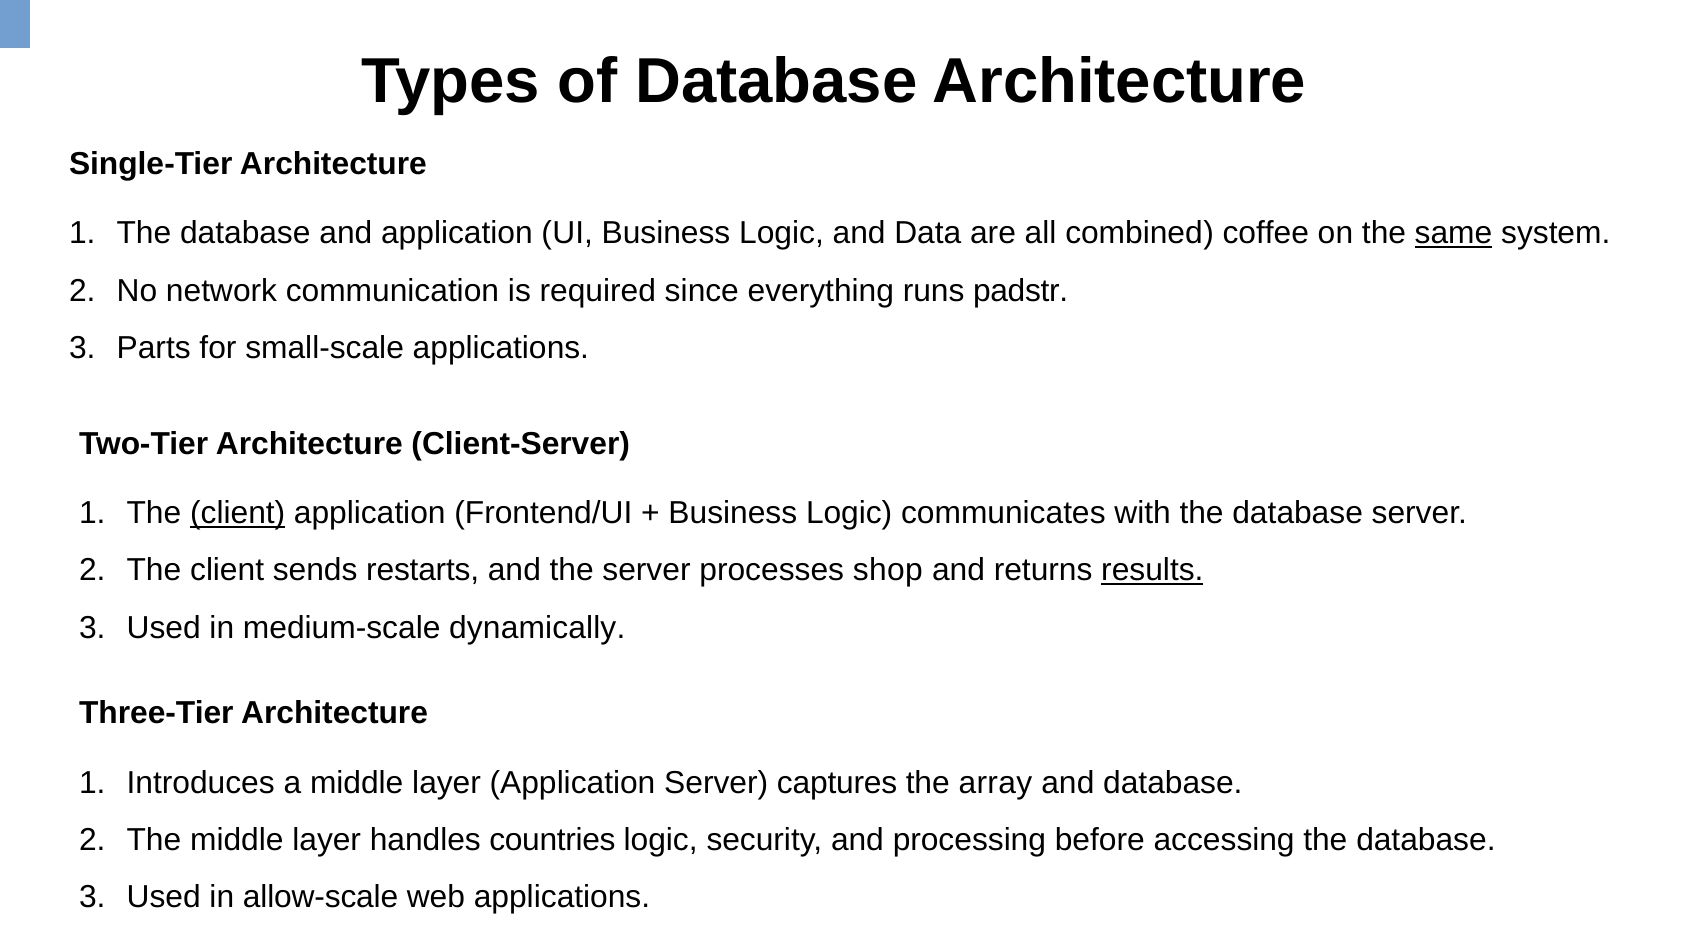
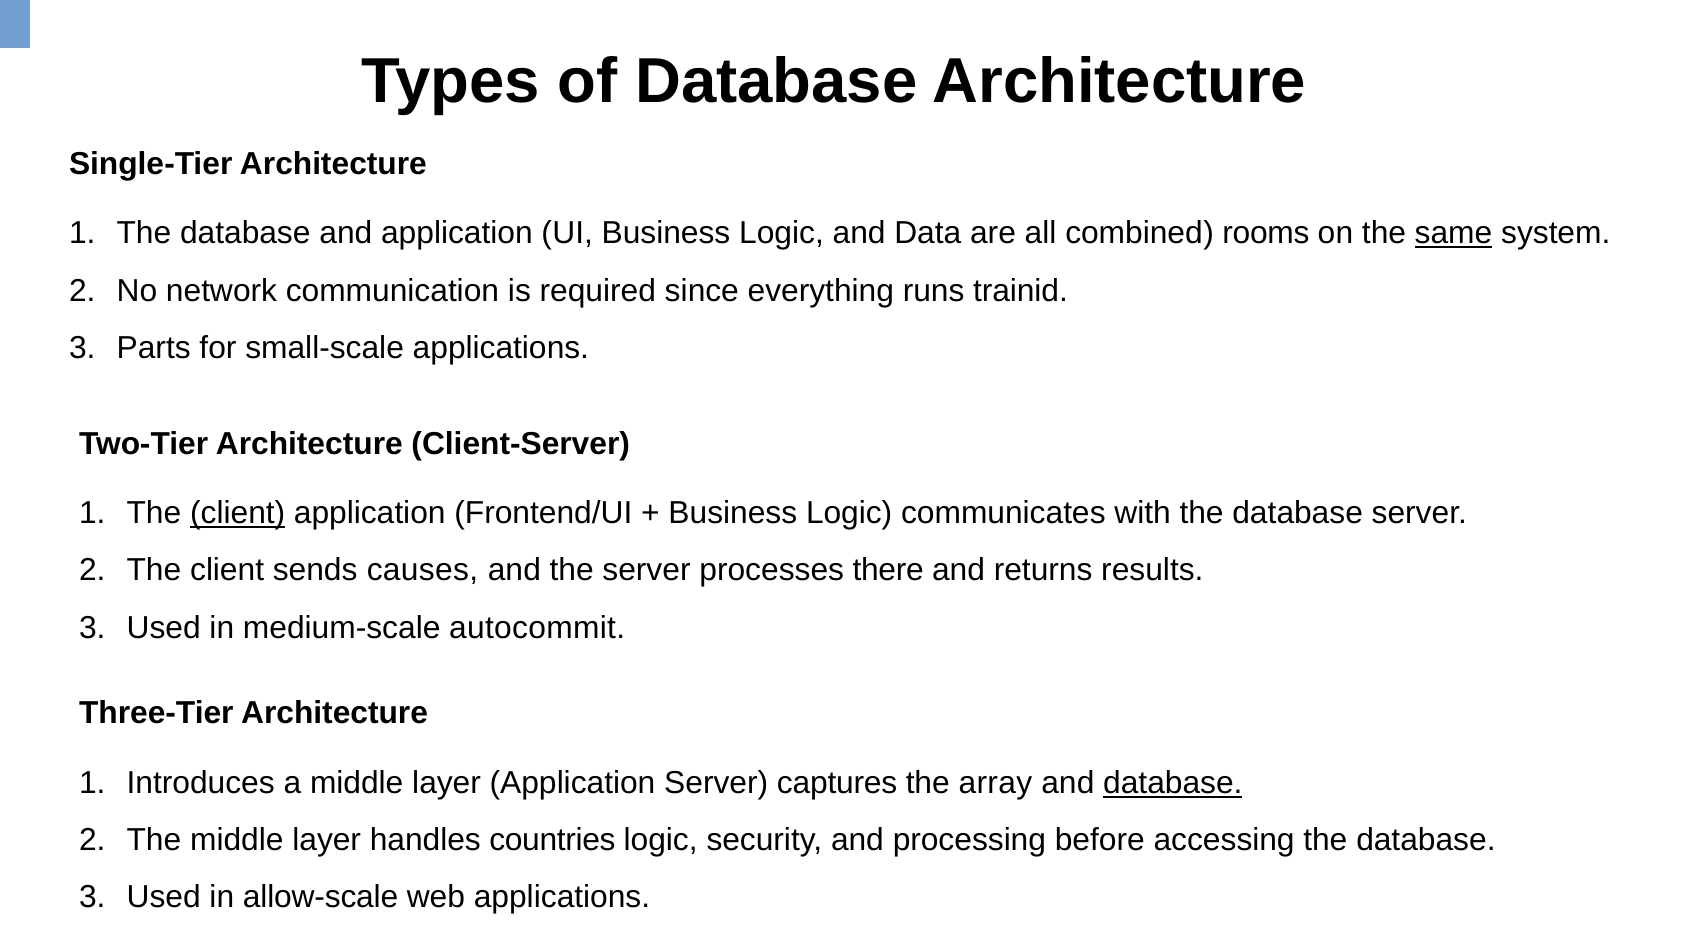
coffee: coffee -> rooms
padstr: padstr -> trainid
restarts: restarts -> causes
shop: shop -> there
results underline: present -> none
dynamically: dynamically -> autocommit
database at (1173, 783) underline: none -> present
